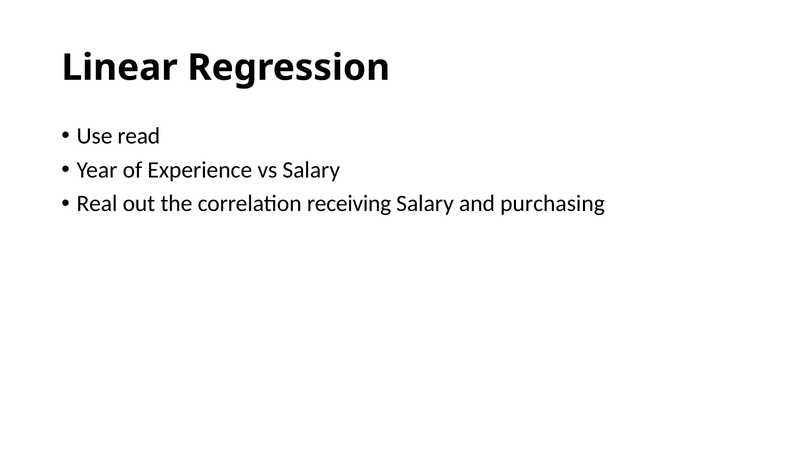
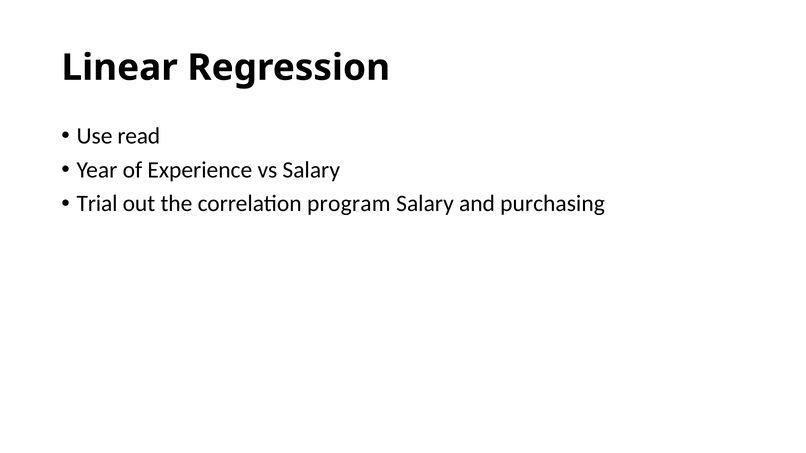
Real: Real -> Trial
receiving: receiving -> program
